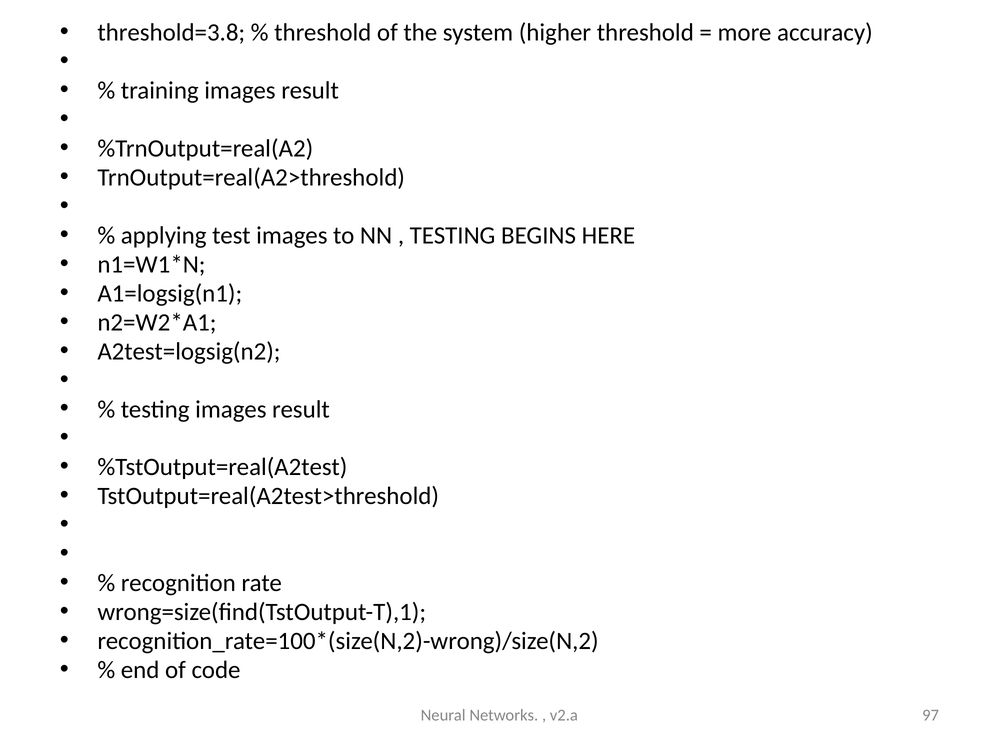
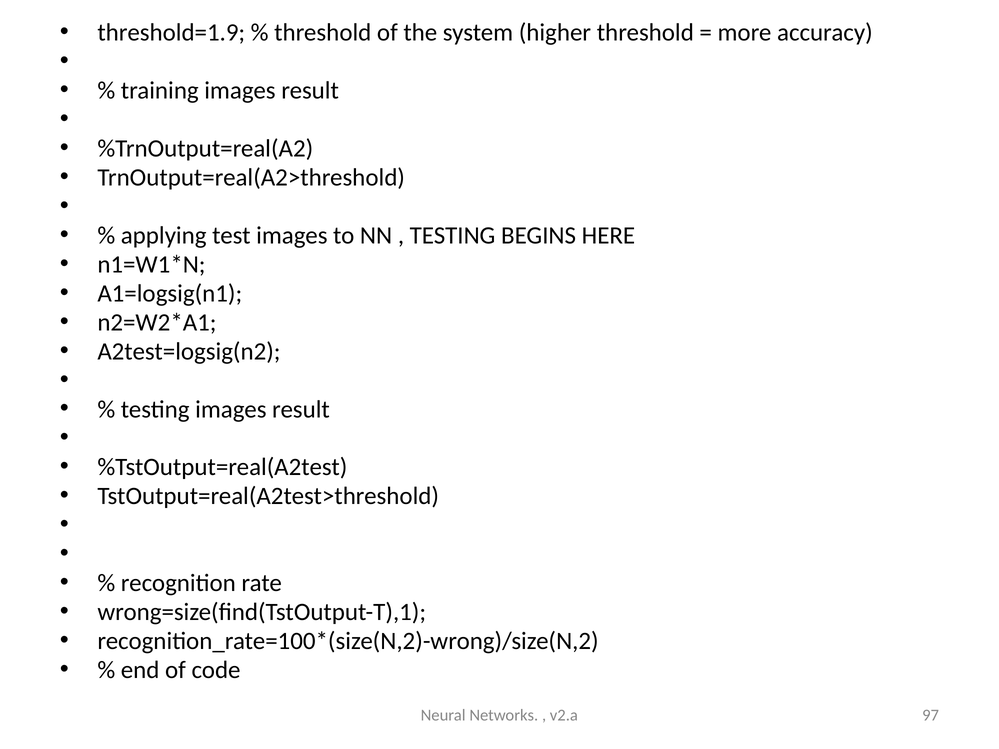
threshold=3.8: threshold=3.8 -> threshold=1.9
